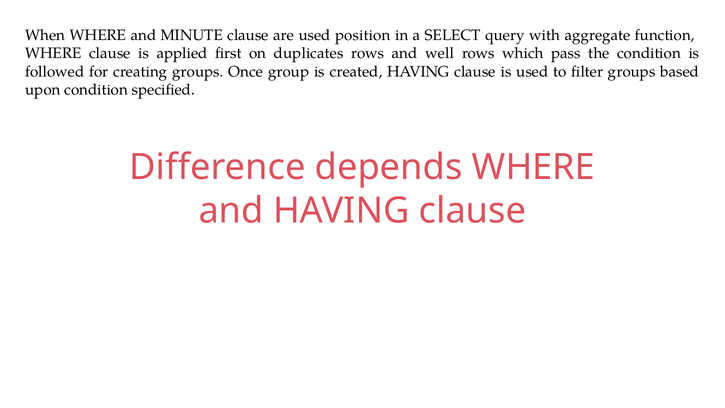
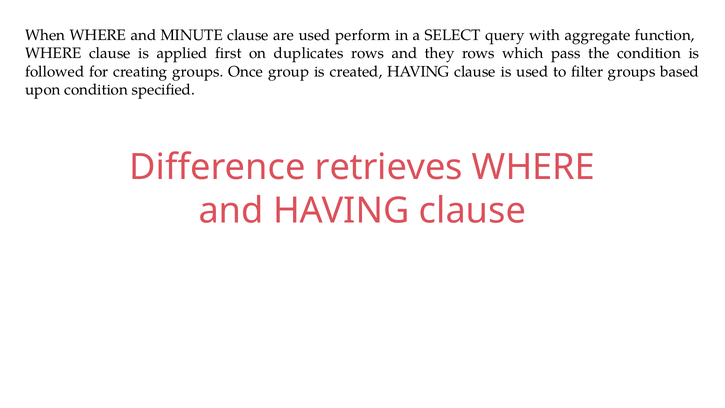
position: position -> perform
well: well -> they
depends: depends -> retrieves
